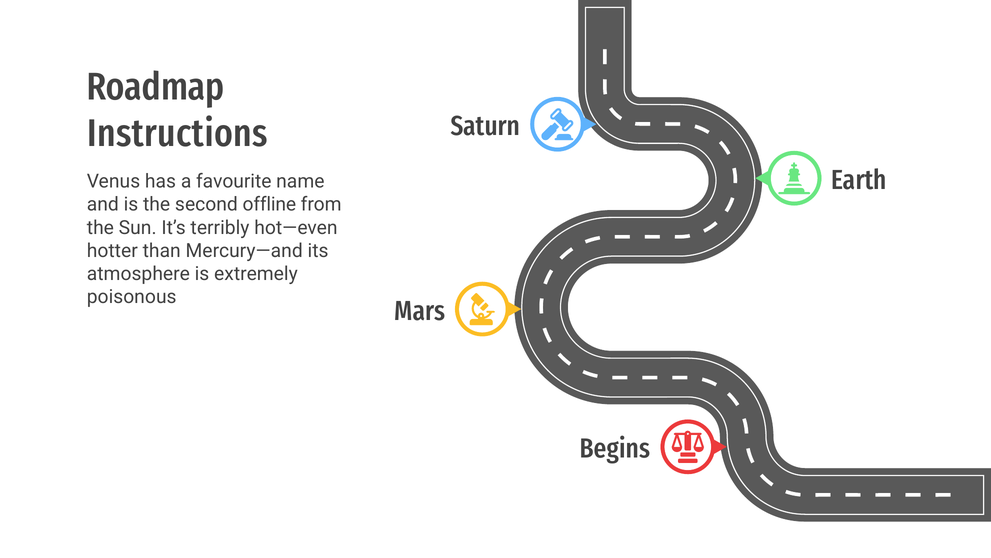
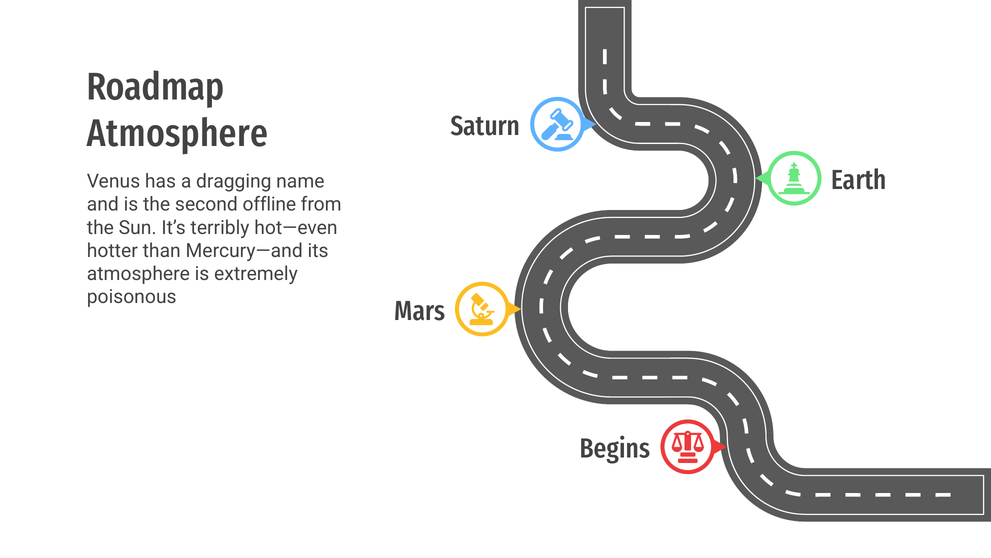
Instructions at (177, 133): Instructions -> Atmosphere
favourite: favourite -> dragging
